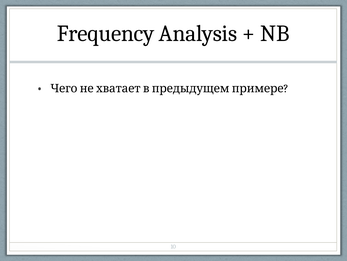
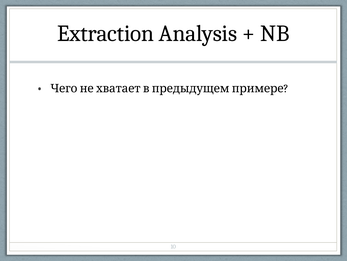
Frequency: Frequency -> Extraction
